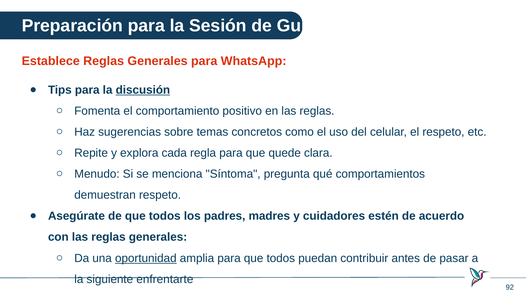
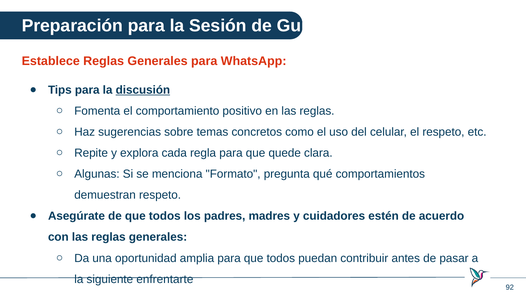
Menudo: Menudo -> Algunas
Síntoma: Síntoma -> Formato
oportunidad underline: present -> none
